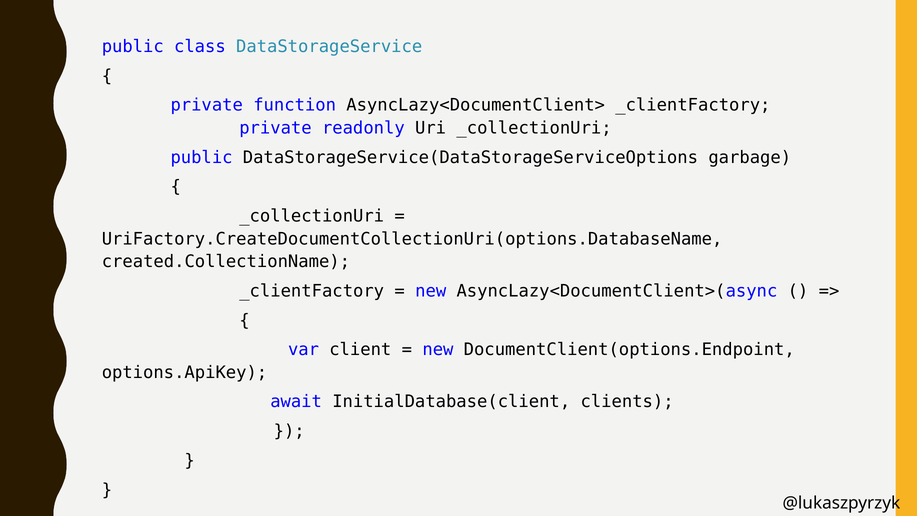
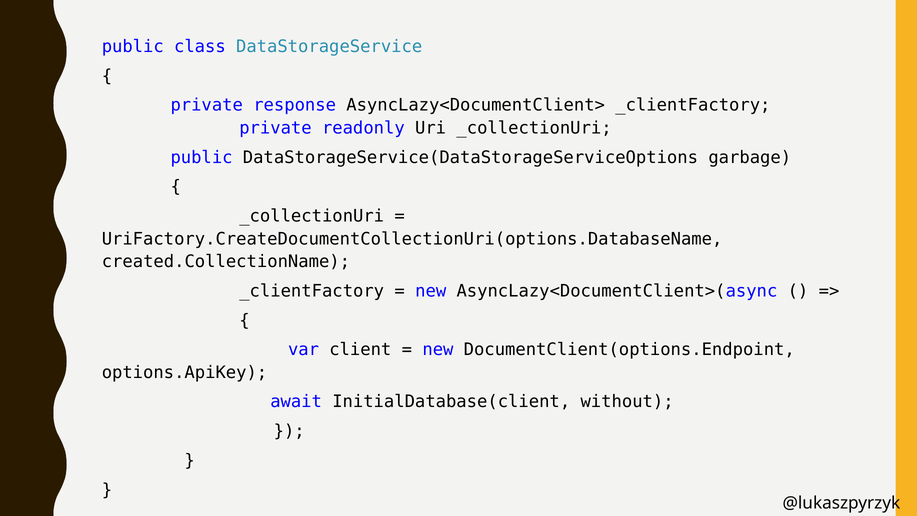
function: function -> response
clients: clients -> without
